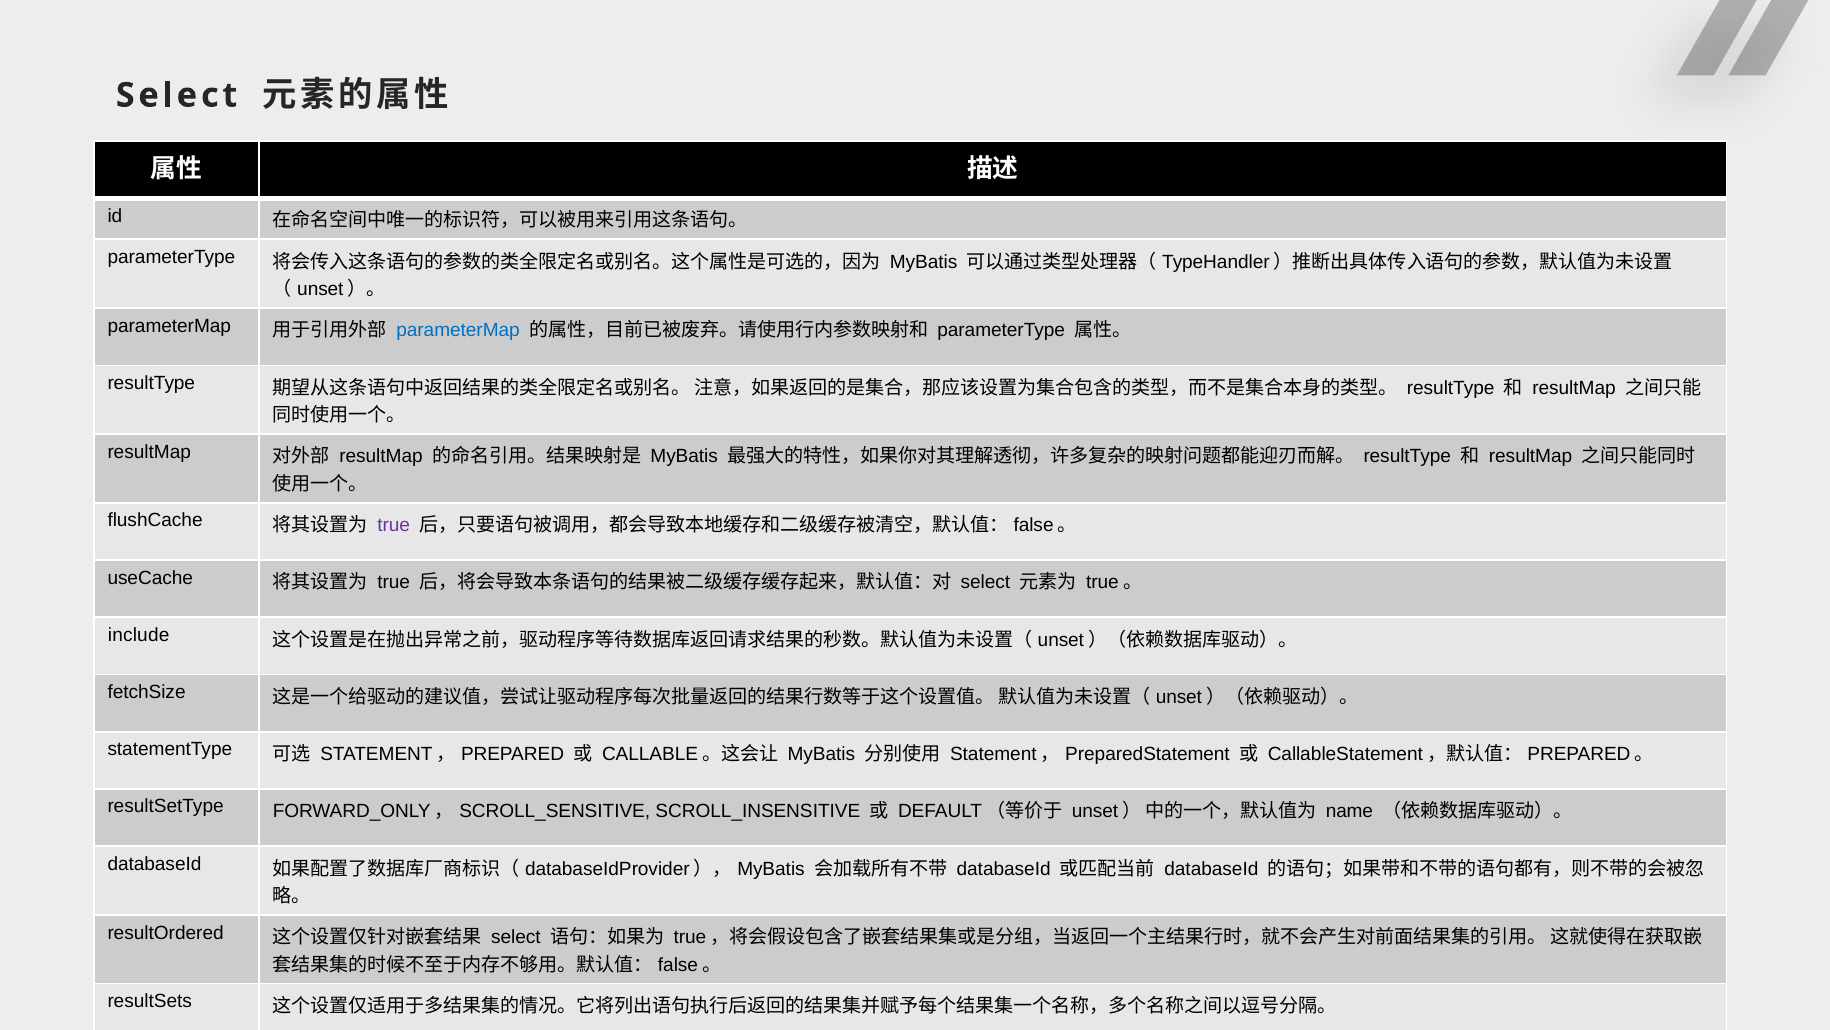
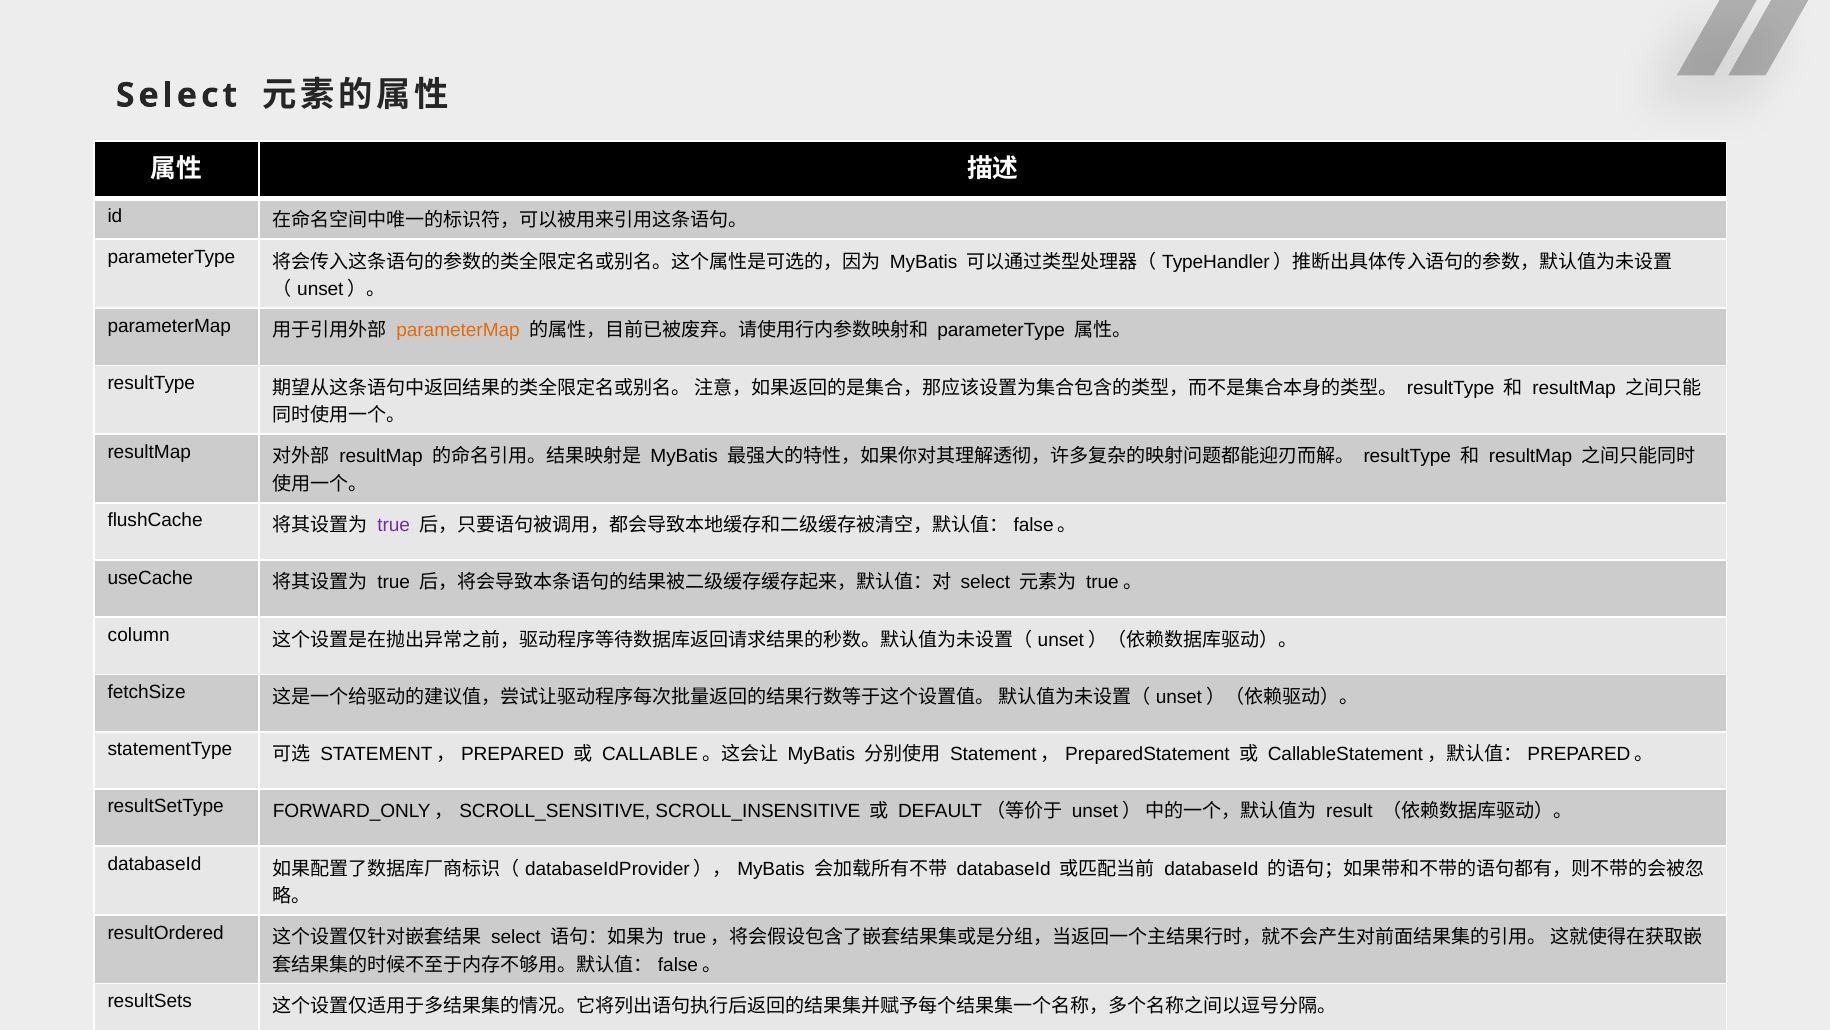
parameterMap at (458, 330) colour: blue -> orange
include: include -> column
name: name -> result
